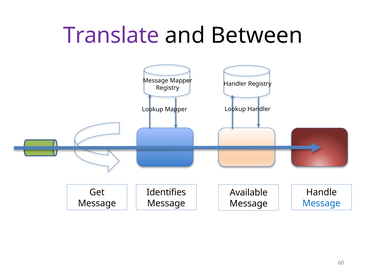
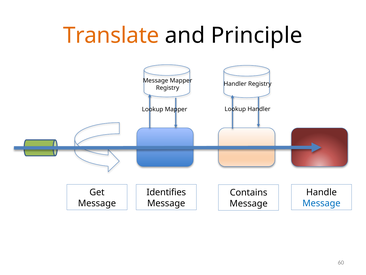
Translate colour: purple -> orange
Between: Between -> Principle
Available: Available -> Contains
